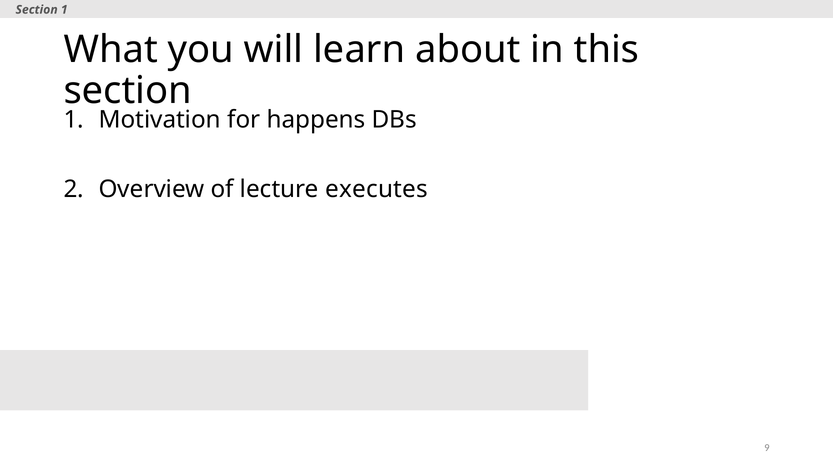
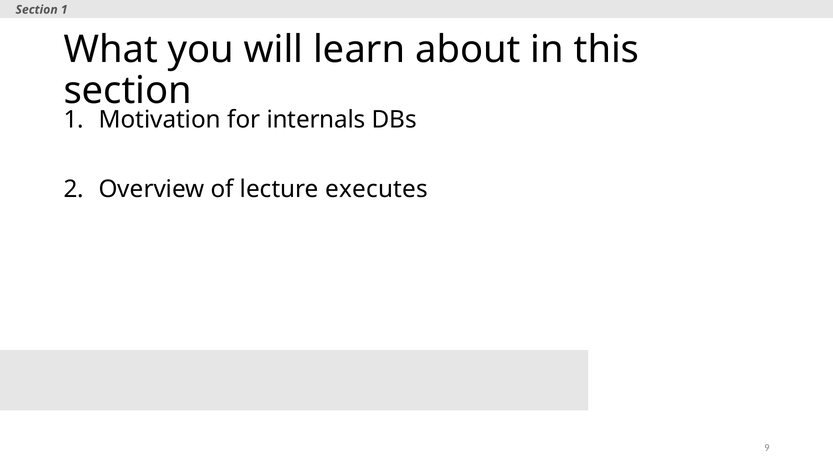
happens: happens -> internals
